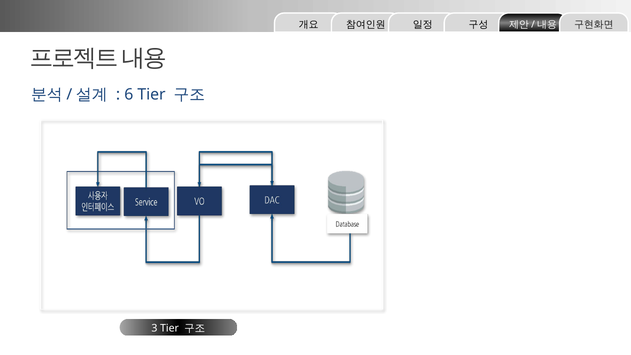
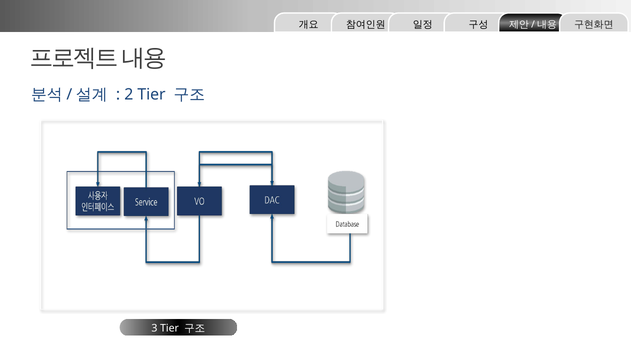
6: 6 -> 2
